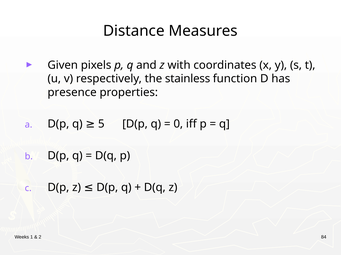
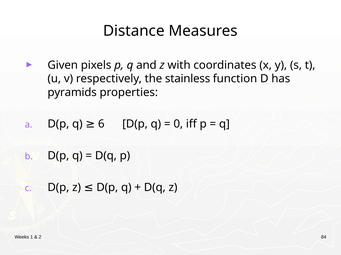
presence: presence -> pyramids
5: 5 -> 6
